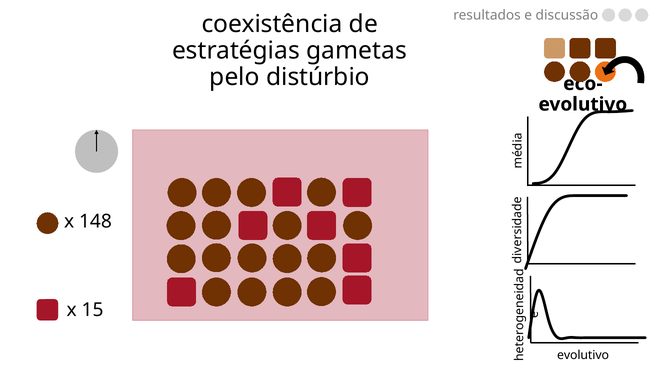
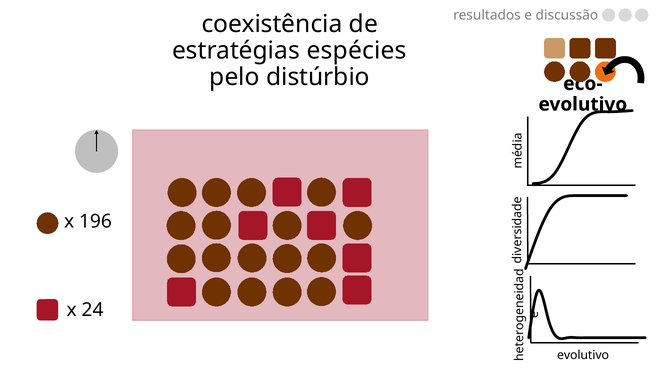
gametas: gametas -> espécies
148: 148 -> 196
15: 15 -> 24
